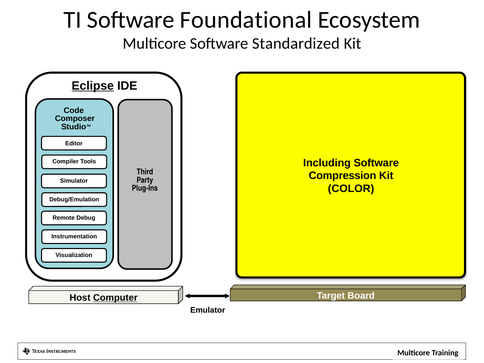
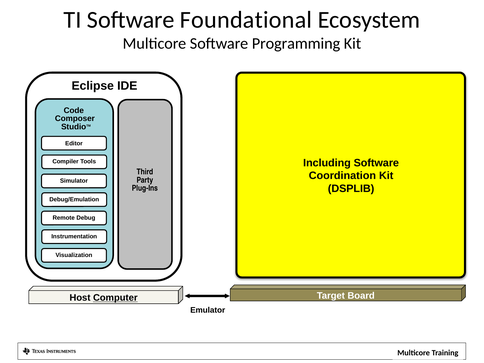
Standardized: Standardized -> Programming
Eclipse underline: present -> none
Compression: Compression -> Coordination
COLOR: COLOR -> DSPLIB
